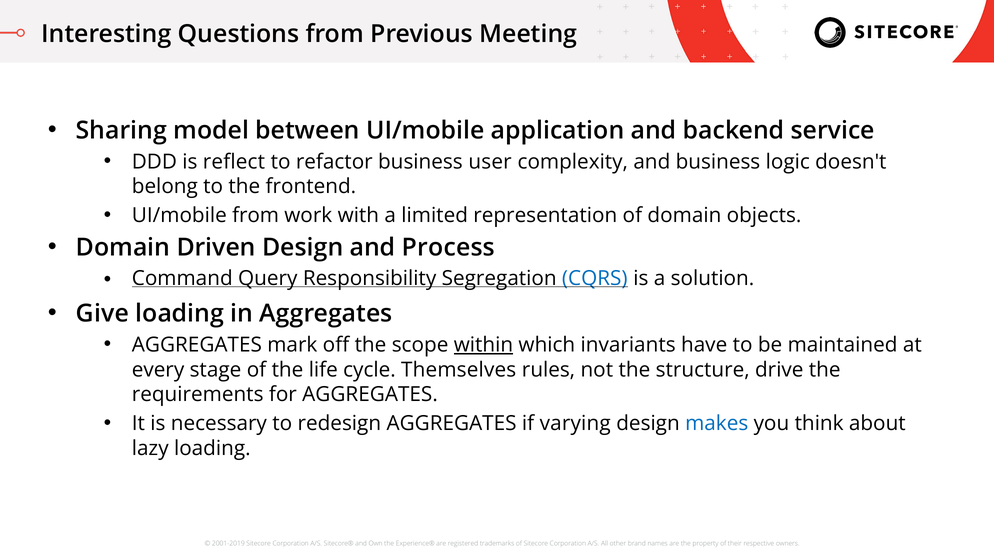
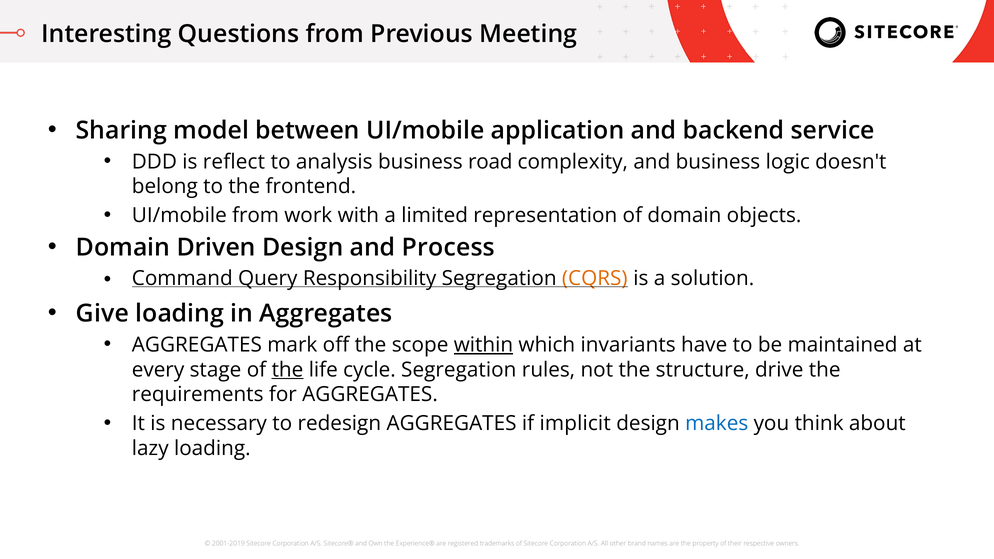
refactor: refactor -> analysis
user: user -> road
CQRS colour: blue -> orange
the at (287, 370) underline: none -> present
cycle Themselves: Themselves -> Segregation
varying: varying -> implicit
